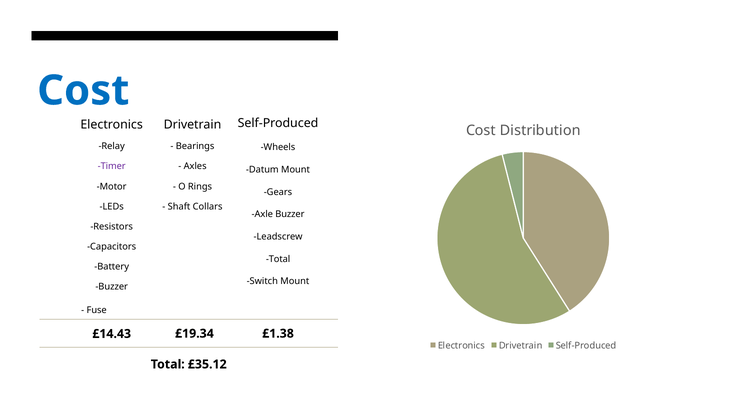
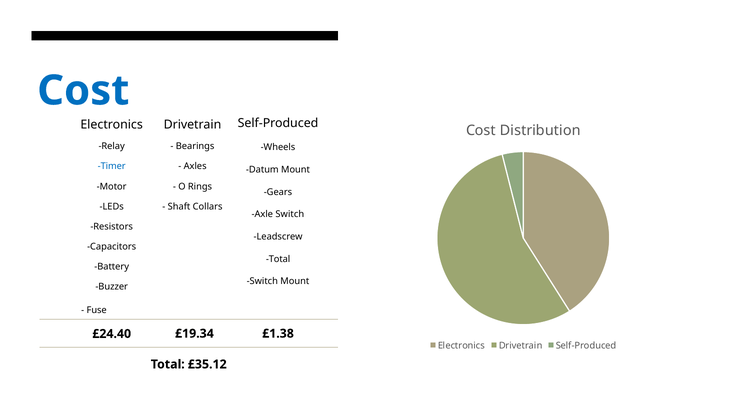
Timer colour: purple -> blue
Axle Buzzer: Buzzer -> Switch
£14.43: £14.43 -> £24.40
